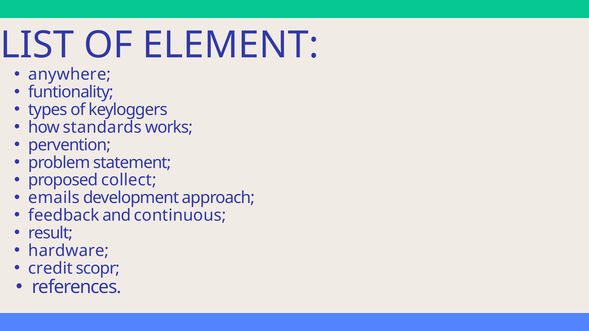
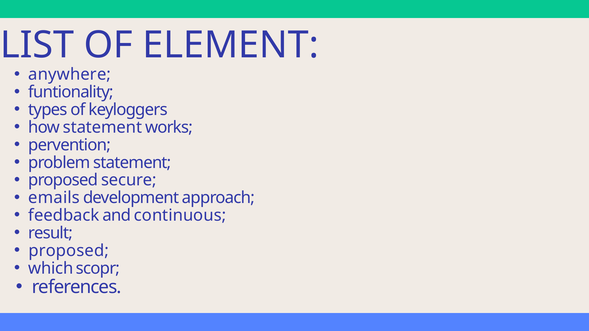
how standards: standards -> statement
collect: collect -> secure
hardware at (69, 251): hardware -> proposed
credit: credit -> which
